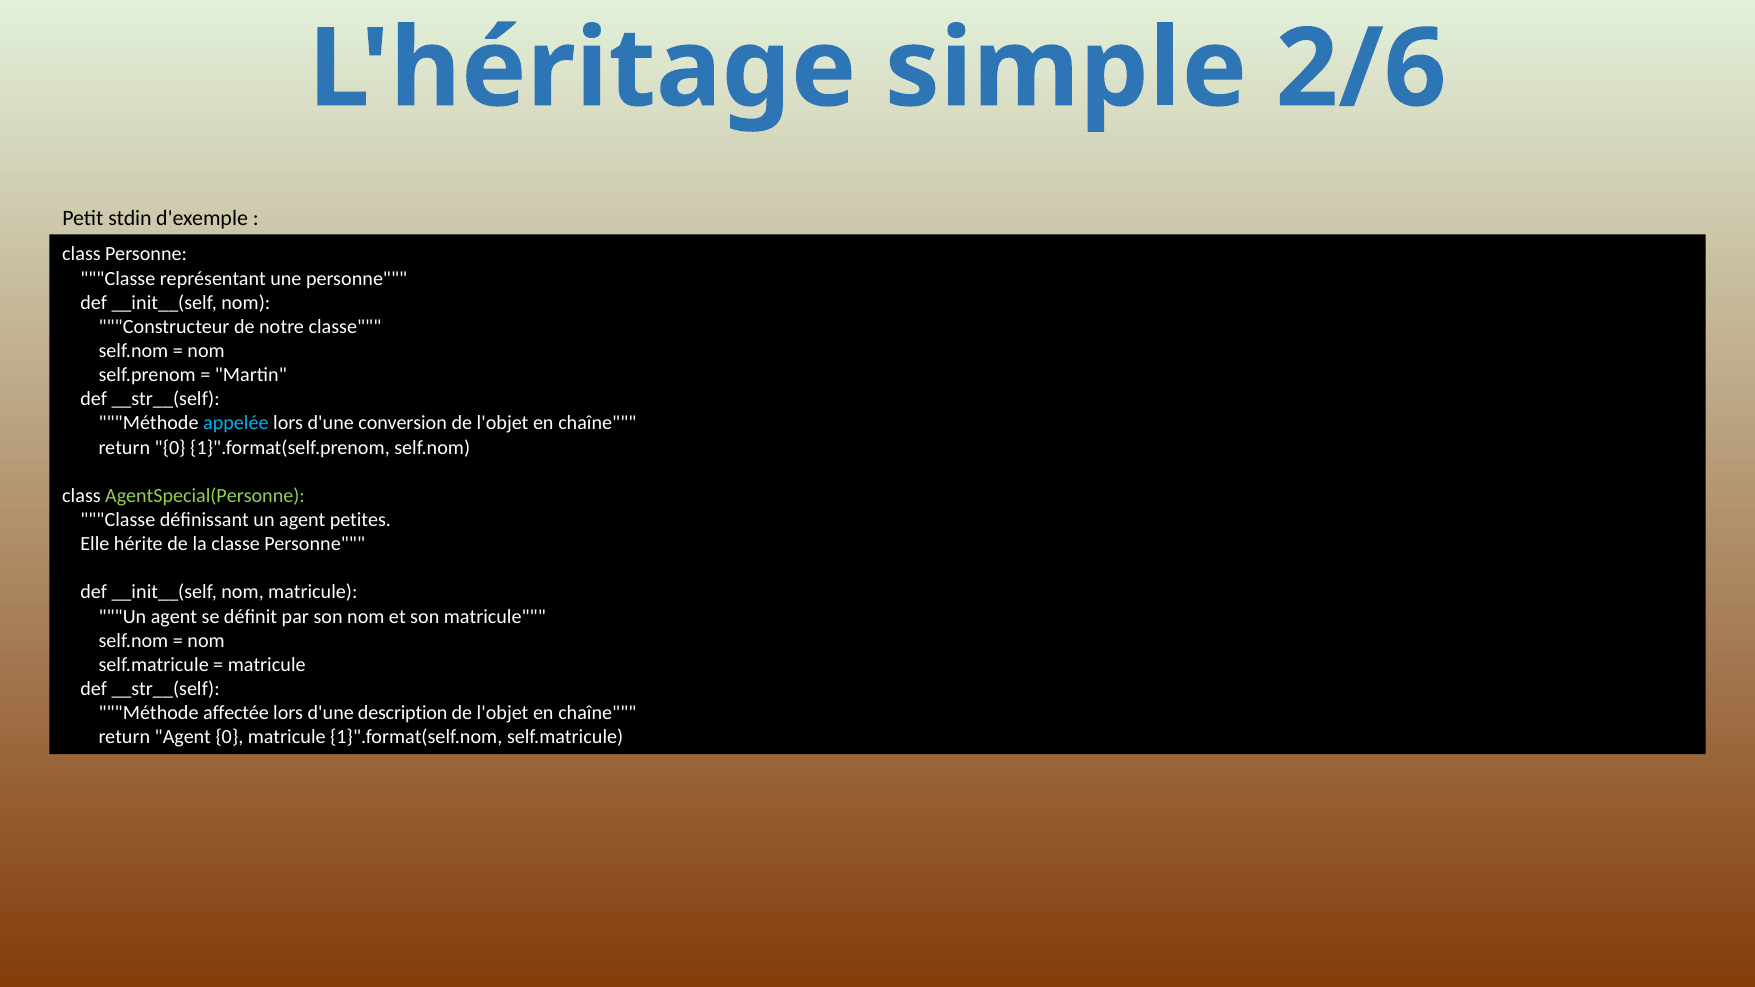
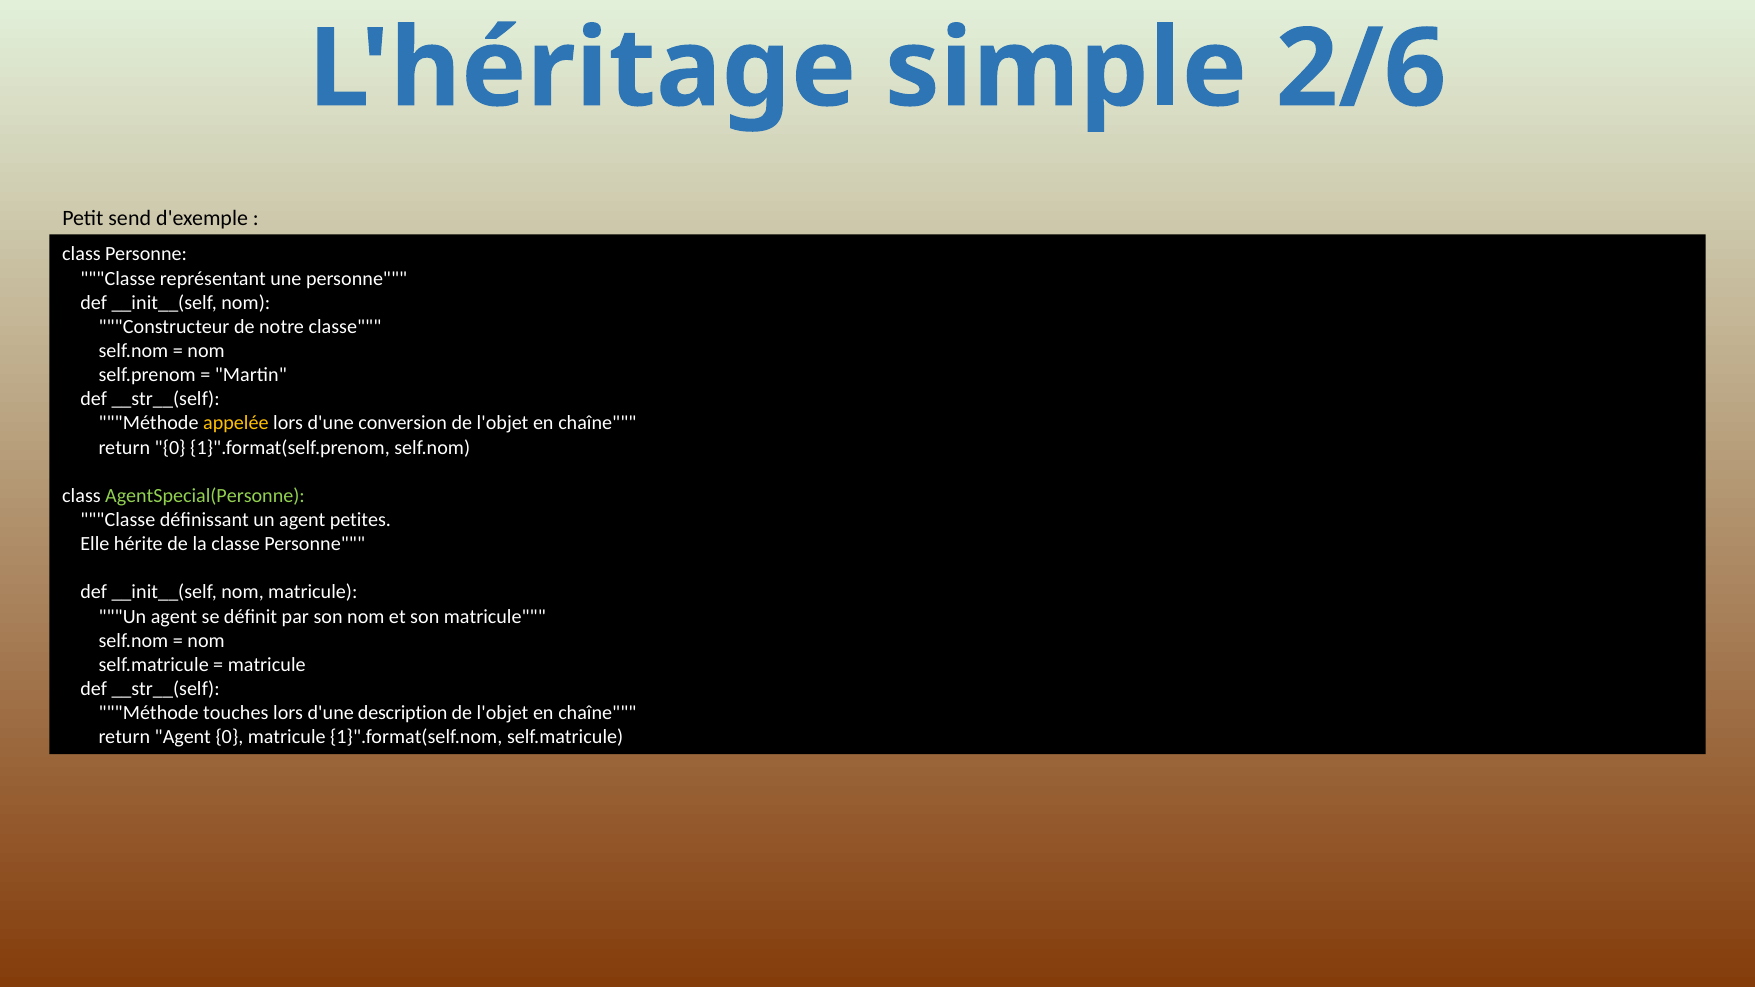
stdin: stdin -> send
appelée colour: light blue -> yellow
affectée: affectée -> touches
